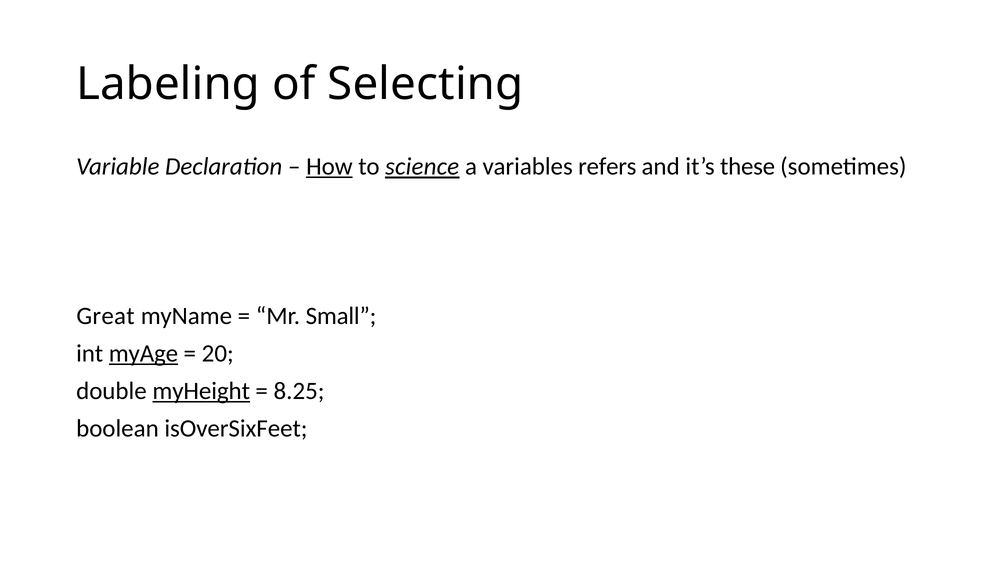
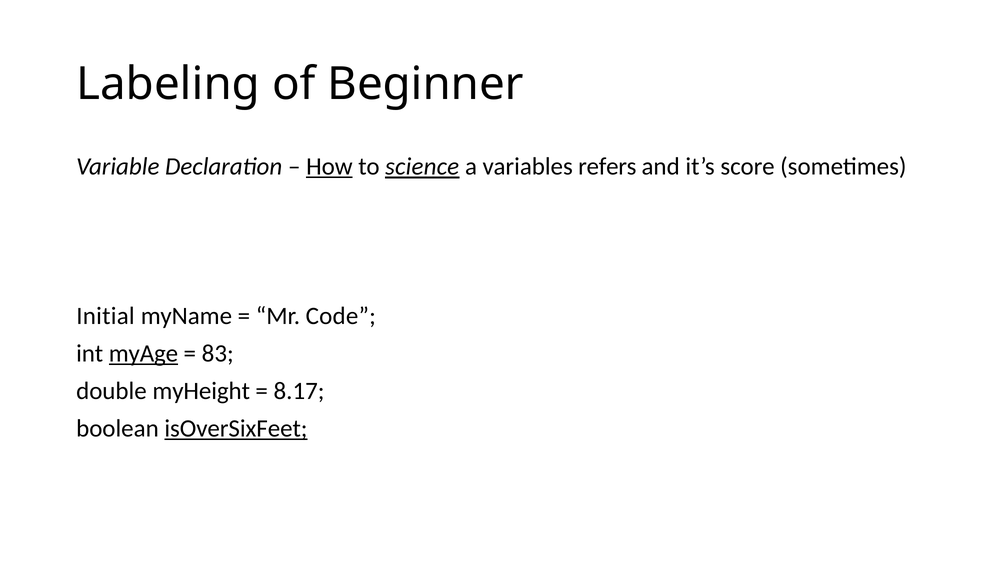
Selecting: Selecting -> Beginner
these: these -> score
Great: Great -> Initial
Small: Small -> Code
20: 20 -> 83
myHeight underline: present -> none
8.25: 8.25 -> 8.17
isOverSixFeet underline: none -> present
